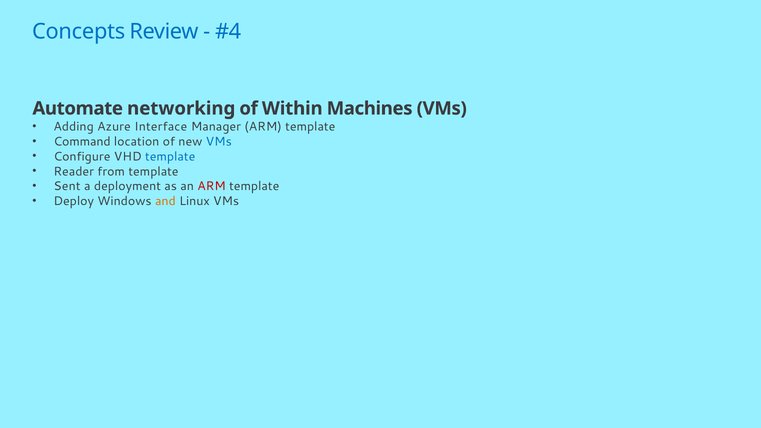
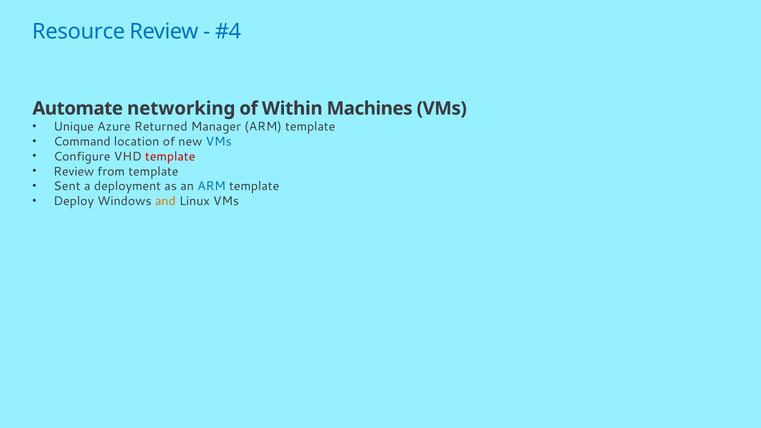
Concepts: Concepts -> Resource
Adding: Adding -> Unique
Interface: Interface -> Returned
template at (170, 156) colour: blue -> red
Reader at (74, 171): Reader -> Review
ARM at (212, 186) colour: red -> blue
